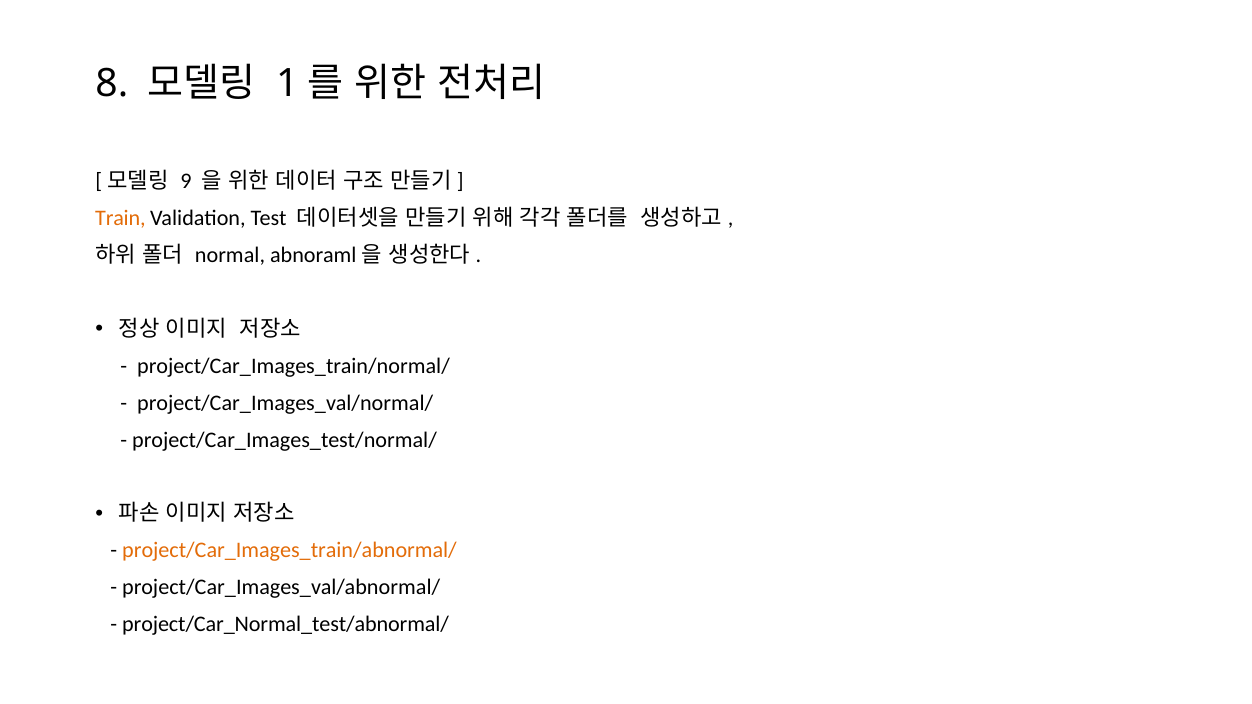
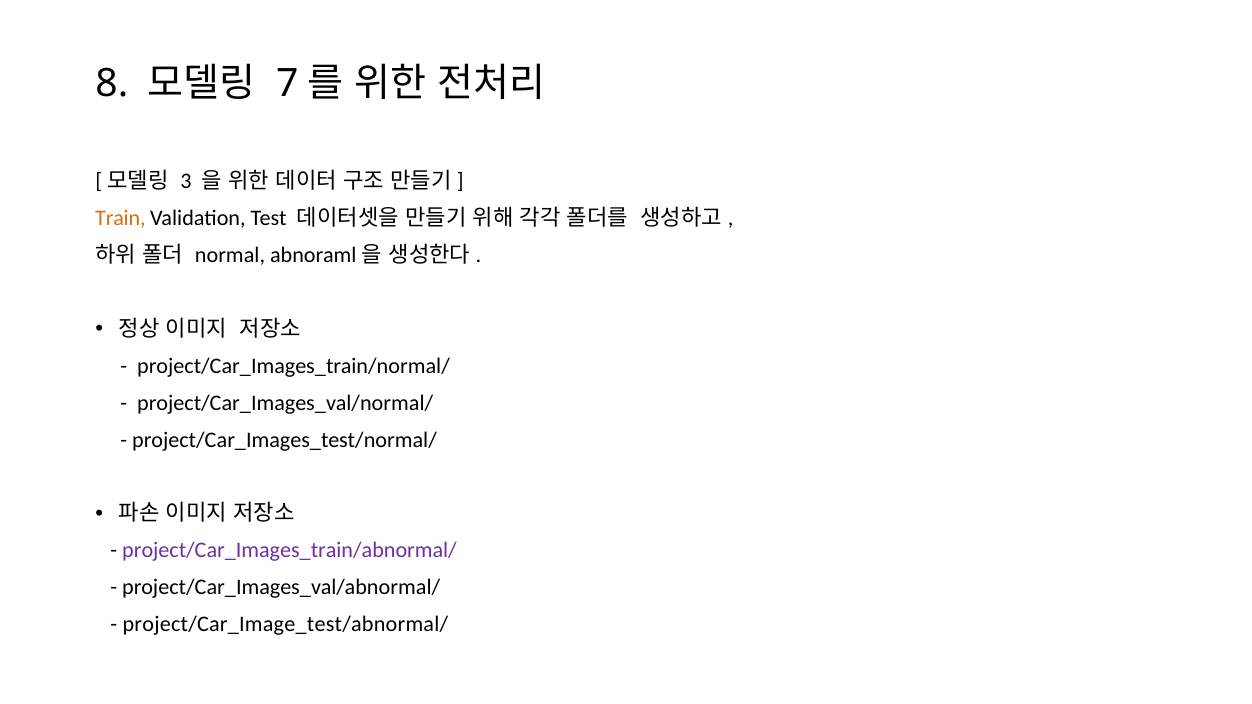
1: 1 -> 7
9: 9 -> 3
project/Car_Images_train/abnormal/ colour: orange -> purple
project/Car_Normal_test/abnormal/: project/Car_Normal_test/abnormal/ -> project/Car_Image_test/abnormal/
